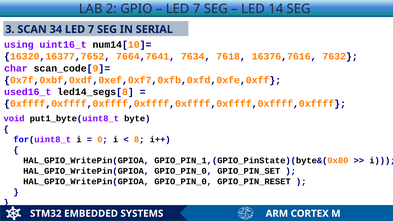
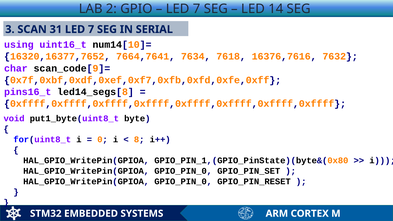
34: 34 -> 31
used16_t: used16_t -> pins16_t
